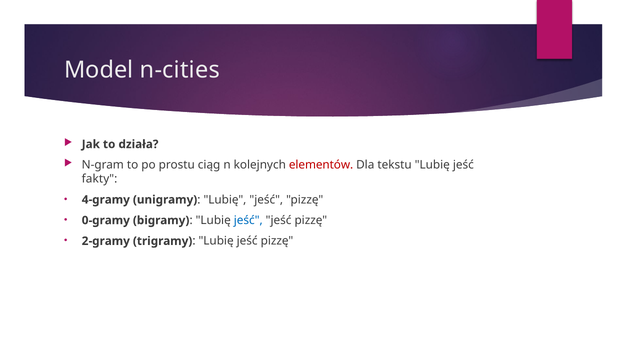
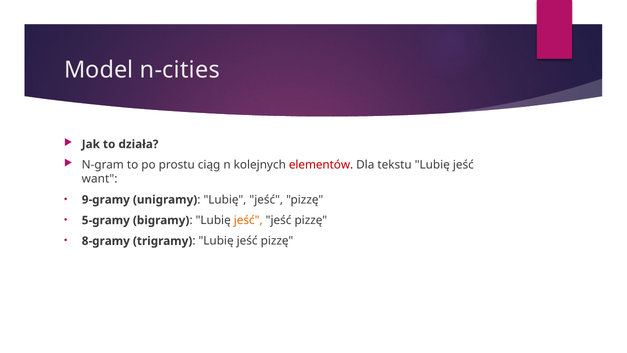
fakty: fakty -> want
4-gramy: 4-gramy -> 9-gramy
0-gramy: 0-gramy -> 5-gramy
jeść at (248, 220) colour: blue -> orange
2-gramy: 2-gramy -> 8-gramy
